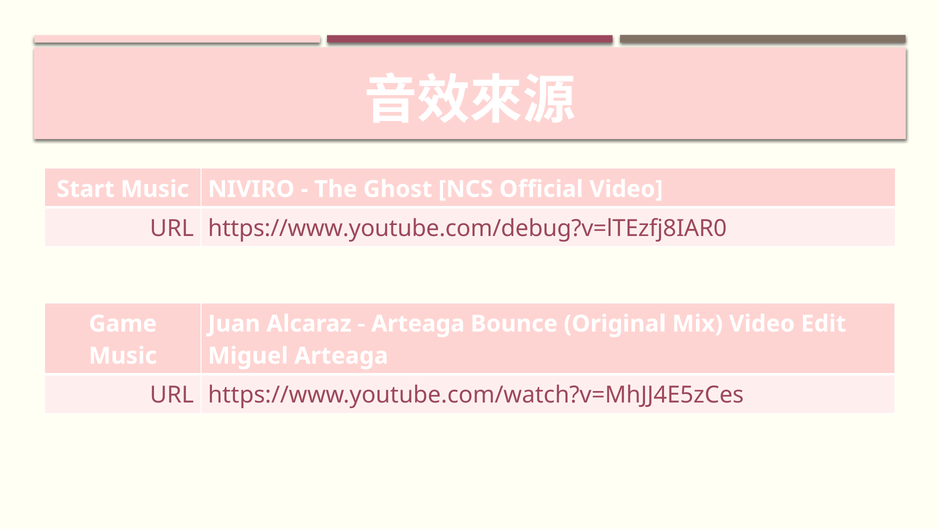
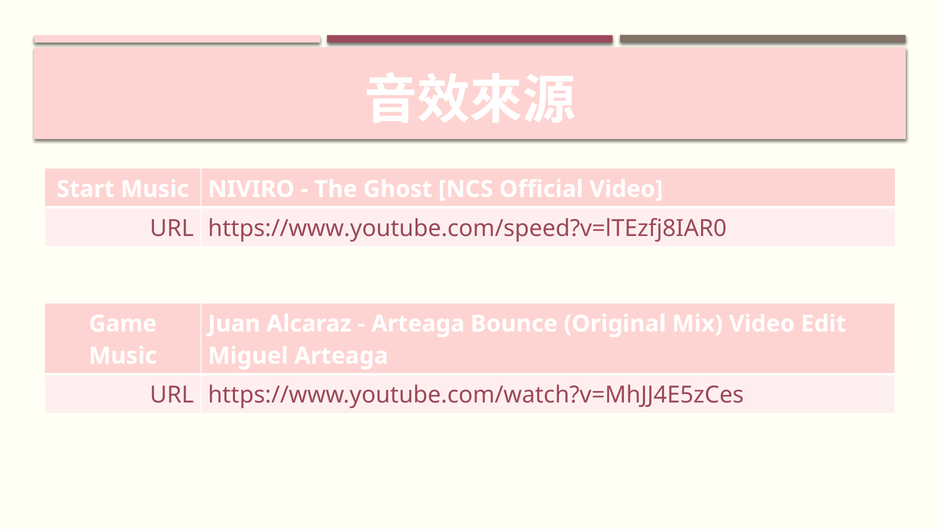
https://www.youtube.com/debug?v=lTEzfj8IAR0: https://www.youtube.com/debug?v=lTEzfj8IAR0 -> https://www.youtube.com/speed?v=lTEzfj8IAR0
